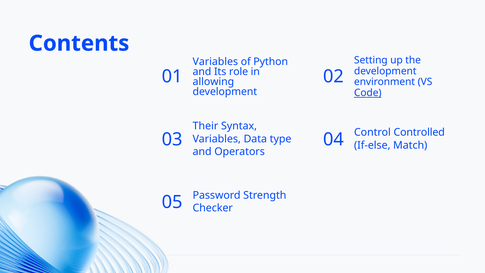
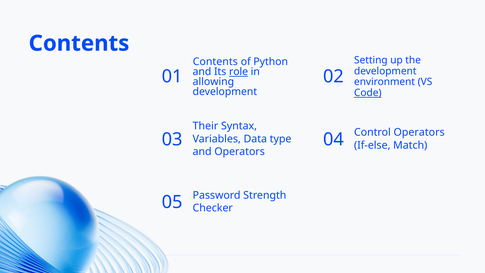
Variables at (215, 62): Variables -> Contents
role underline: none -> present
Control Controlled: Controlled -> Operators
